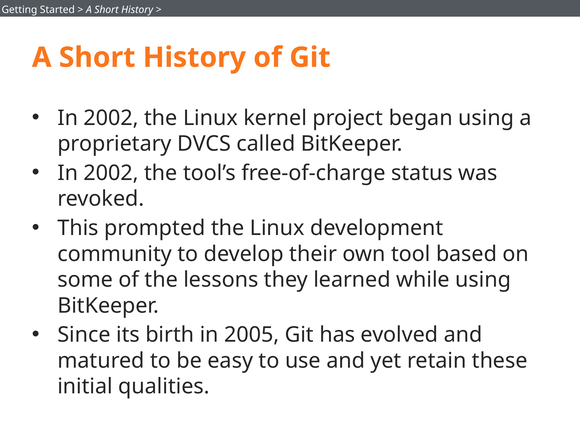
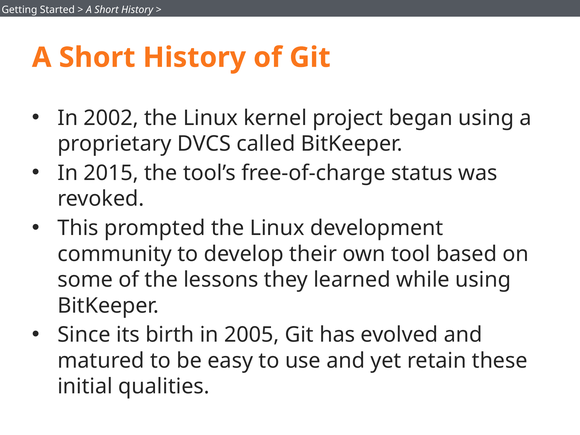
2002 at (111, 173): 2002 -> 2015
